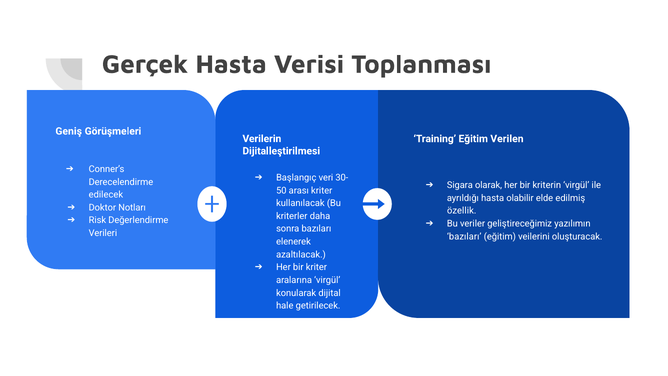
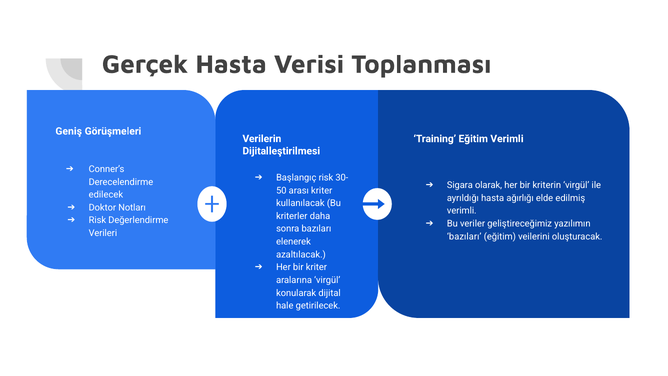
Eğitim Verilen: Verilen -> Verimli
Başlangıç veri: veri -> risk
olabilir: olabilir -> ağırlığı
özellik at (462, 211): özellik -> verimli
